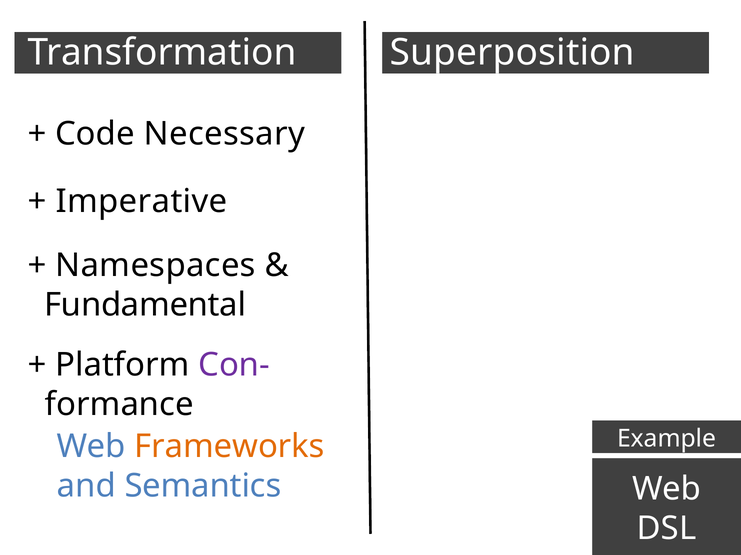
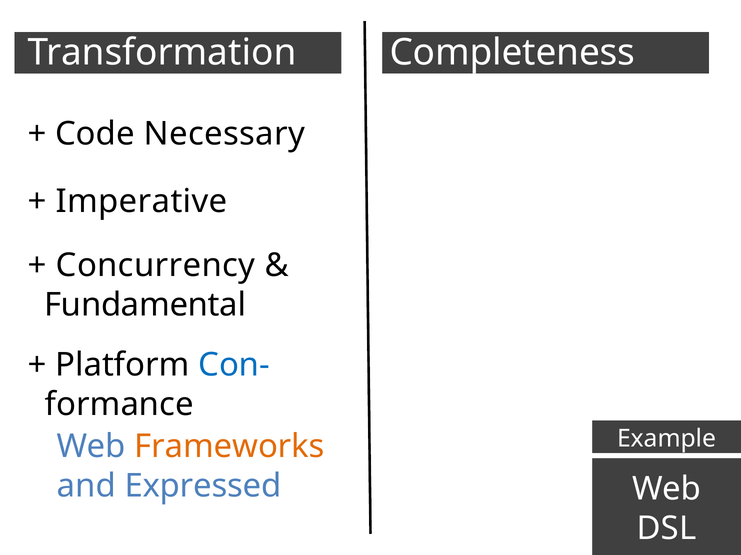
Superposition: Superposition -> Completeness
Namespaces: Namespaces -> Concurrency
Con- colour: purple -> blue
Semantics: Semantics -> Expressed
